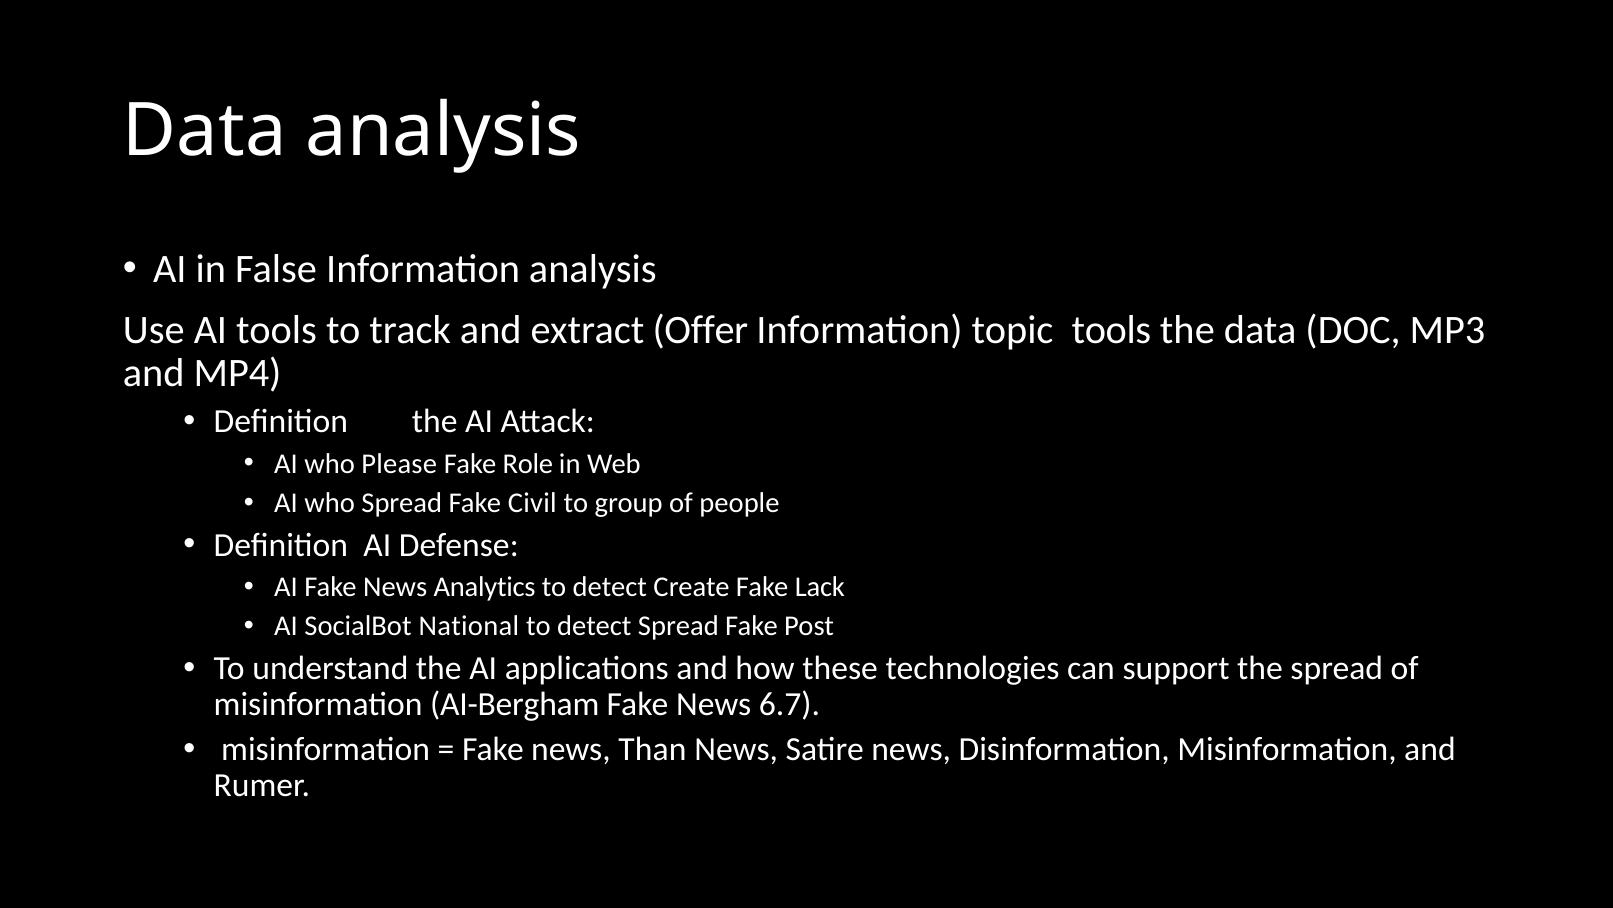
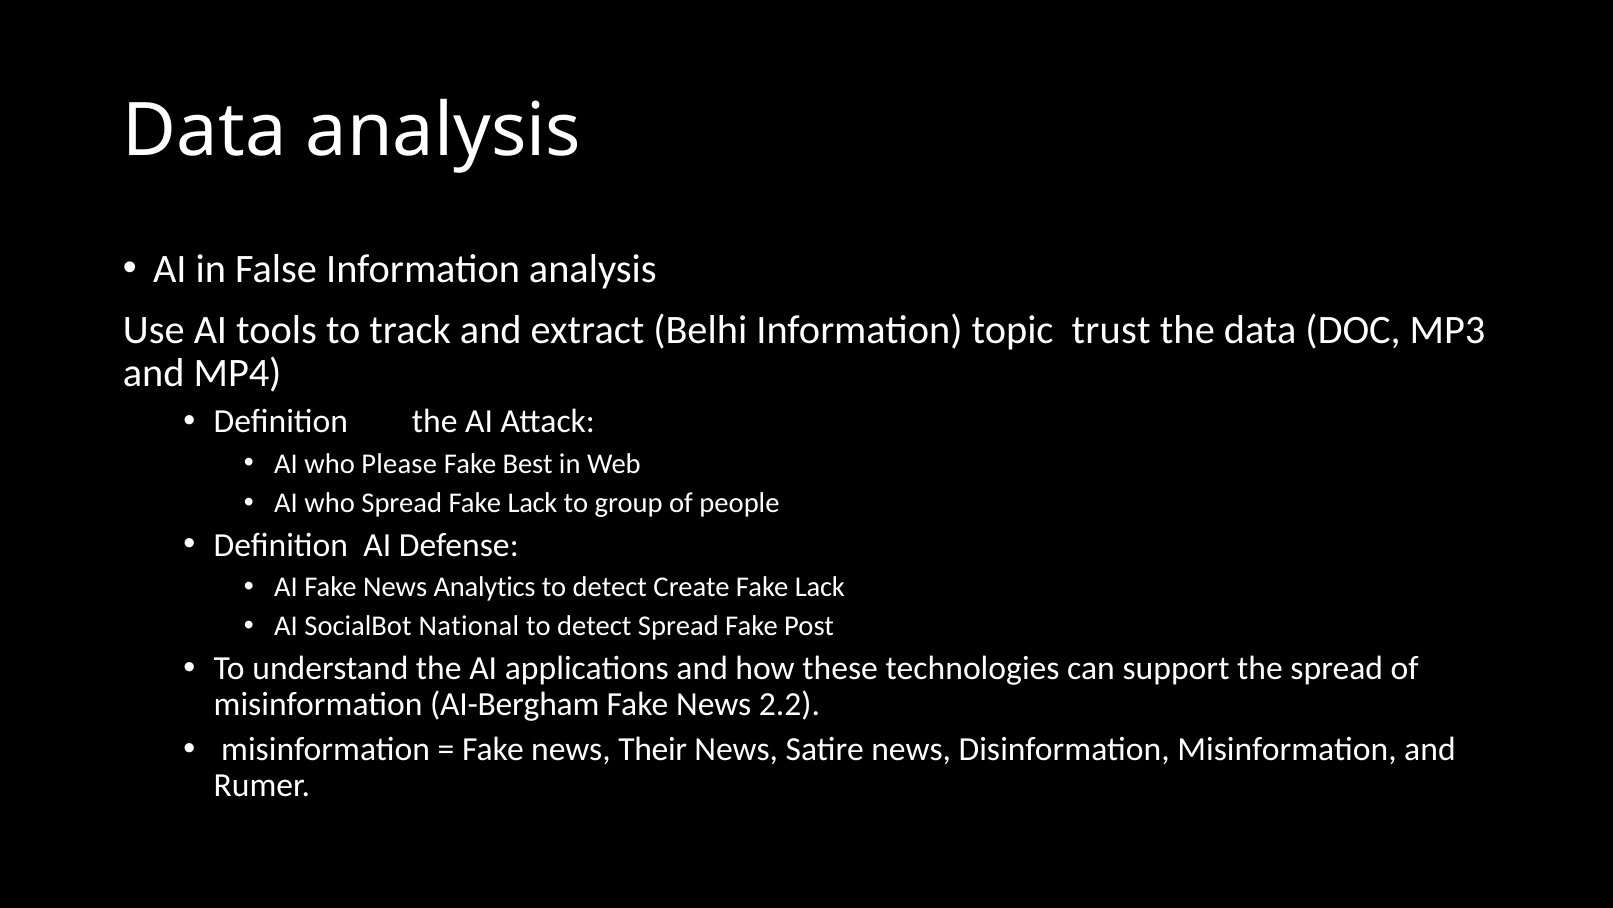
Offer: Offer -> Belhi
topic tools: tools -> trust
Role: Role -> Best
Spread Fake Civil: Civil -> Lack
6.7: 6.7 -> 2.2
Than: Than -> Their
